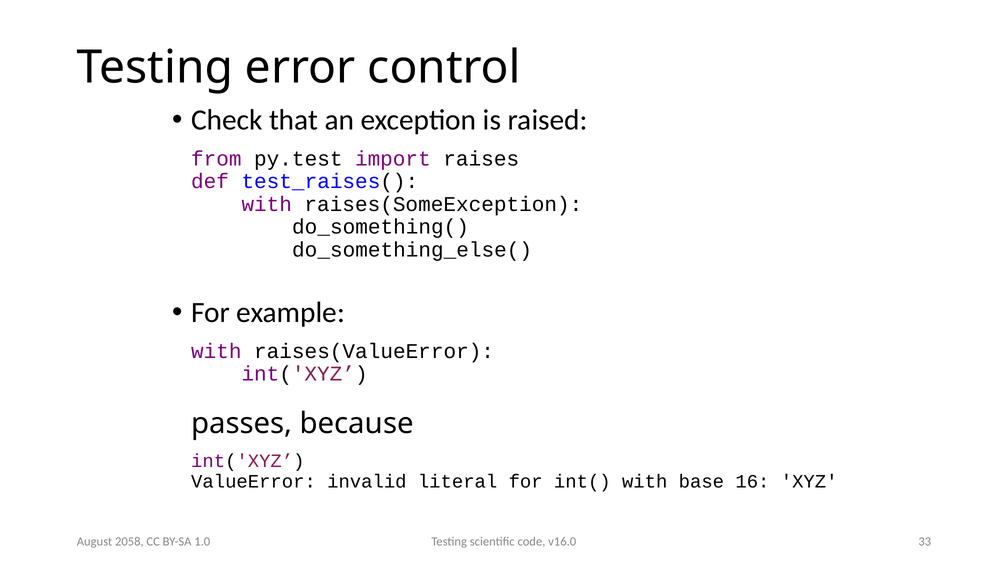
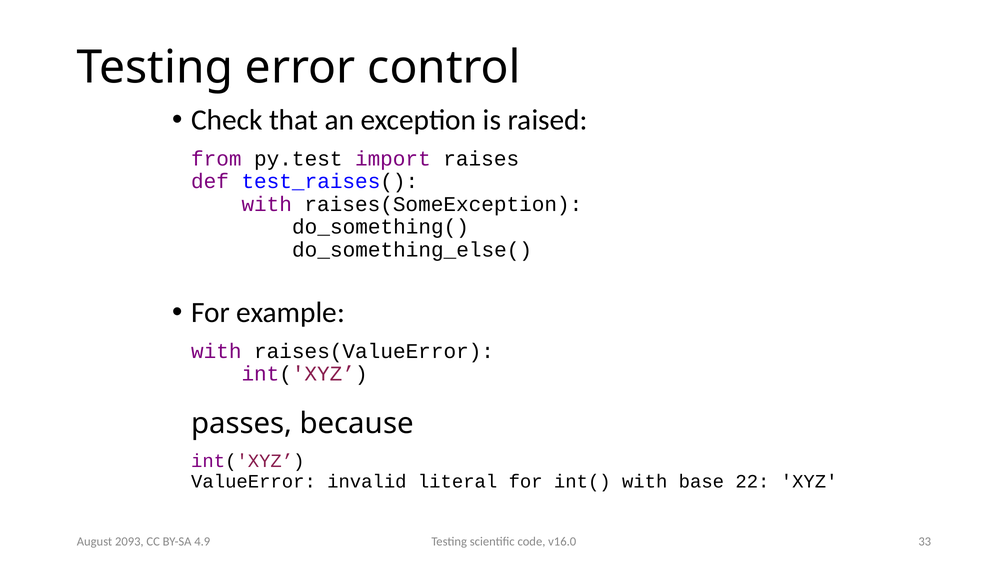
16: 16 -> 22
2058: 2058 -> 2093
1.0: 1.0 -> 4.9
